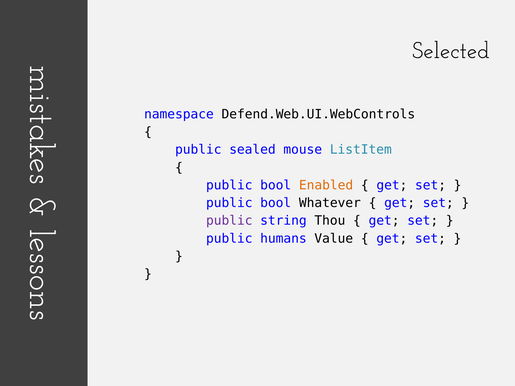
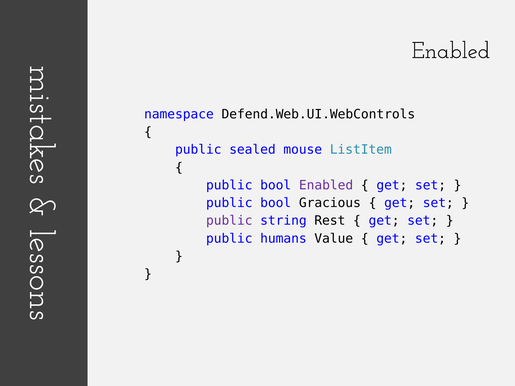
Selected at (451, 50): Selected -> Enabled
Enabled at (326, 185) colour: orange -> purple
Whatever: Whatever -> Gracious
Thou: Thou -> Rest
